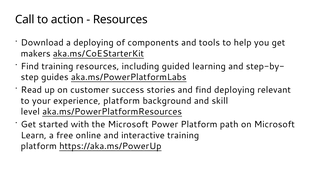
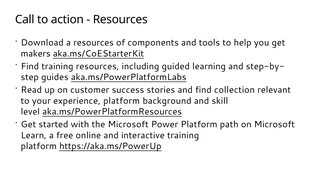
a deploying: deploying -> resources
find deploying: deploying -> collection
